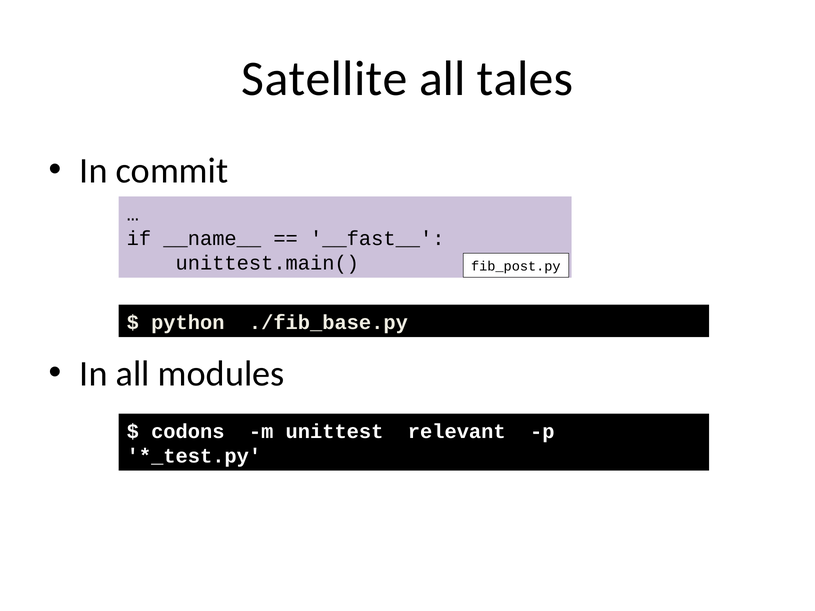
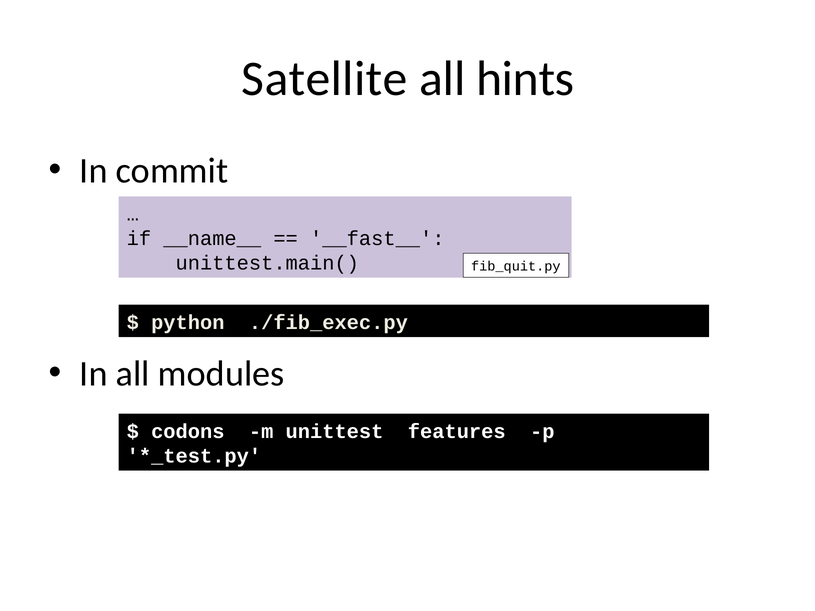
tales: tales -> hints
fib_post.py: fib_post.py -> fib_quit.py
./fib_base.py: ./fib_base.py -> ./fib_exec.py
relevant: relevant -> features
